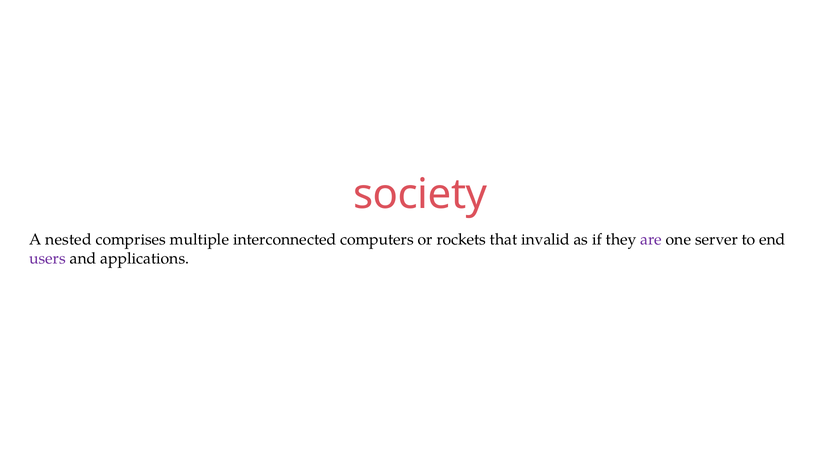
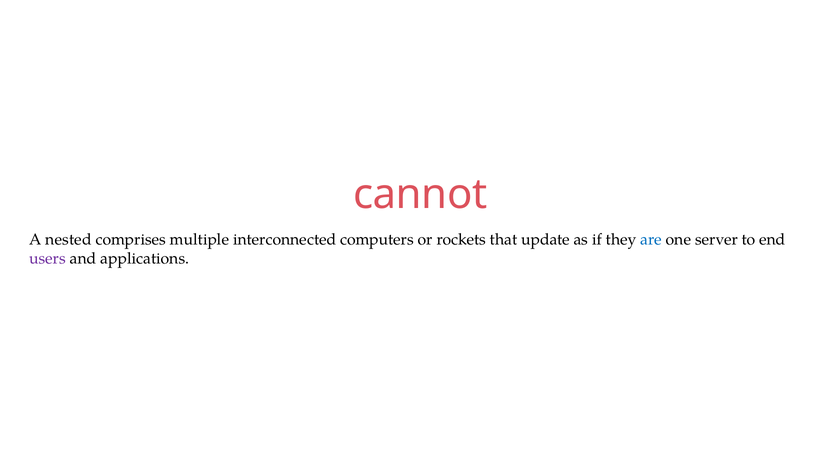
society: society -> cannot
invalid: invalid -> update
are colour: purple -> blue
